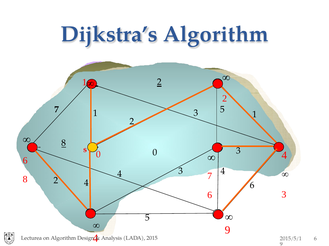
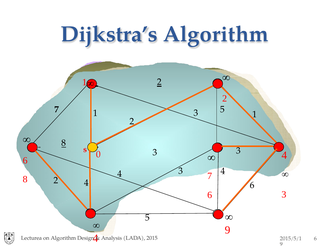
0 at (155, 153): 0 -> 3
